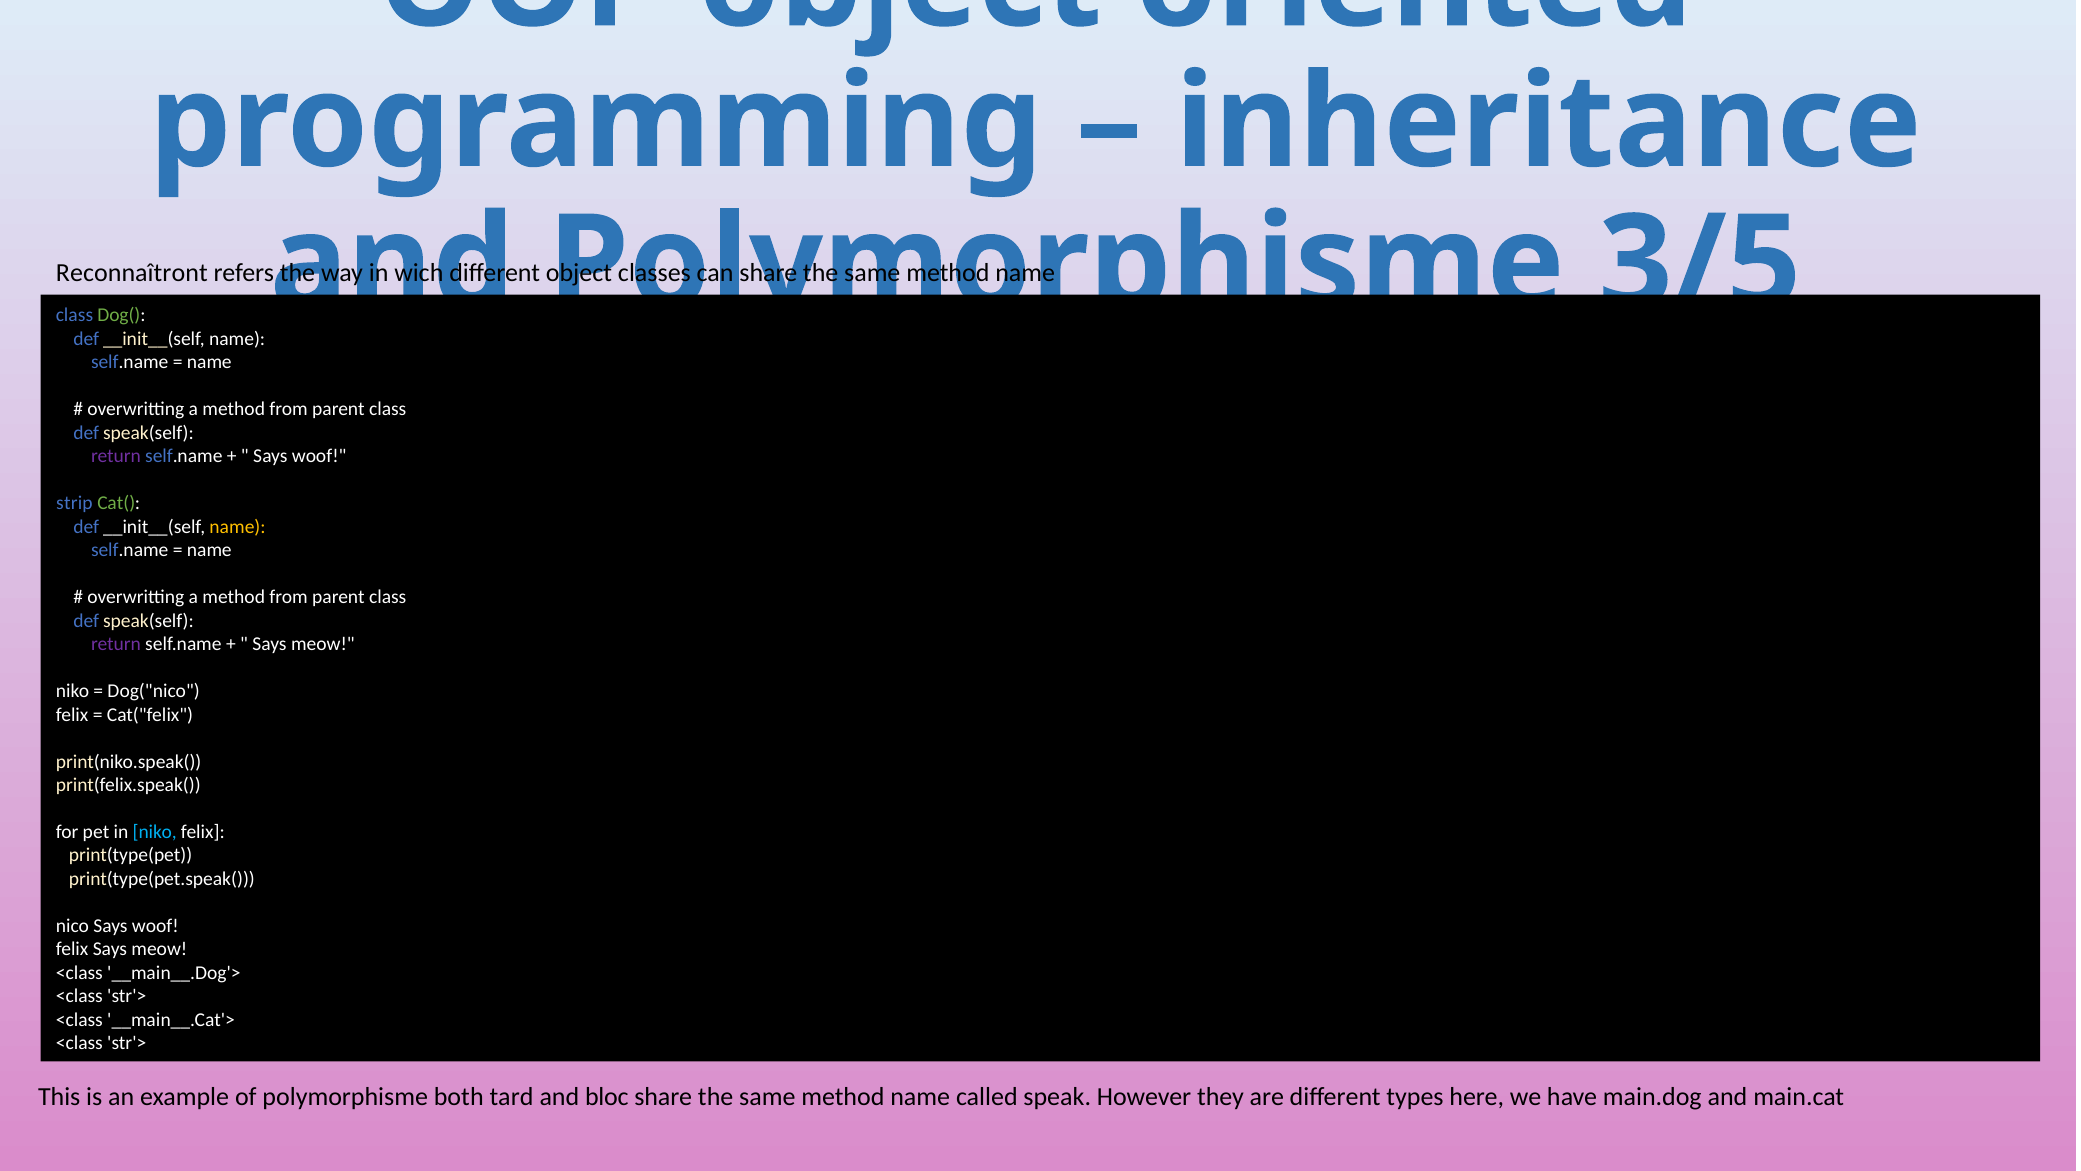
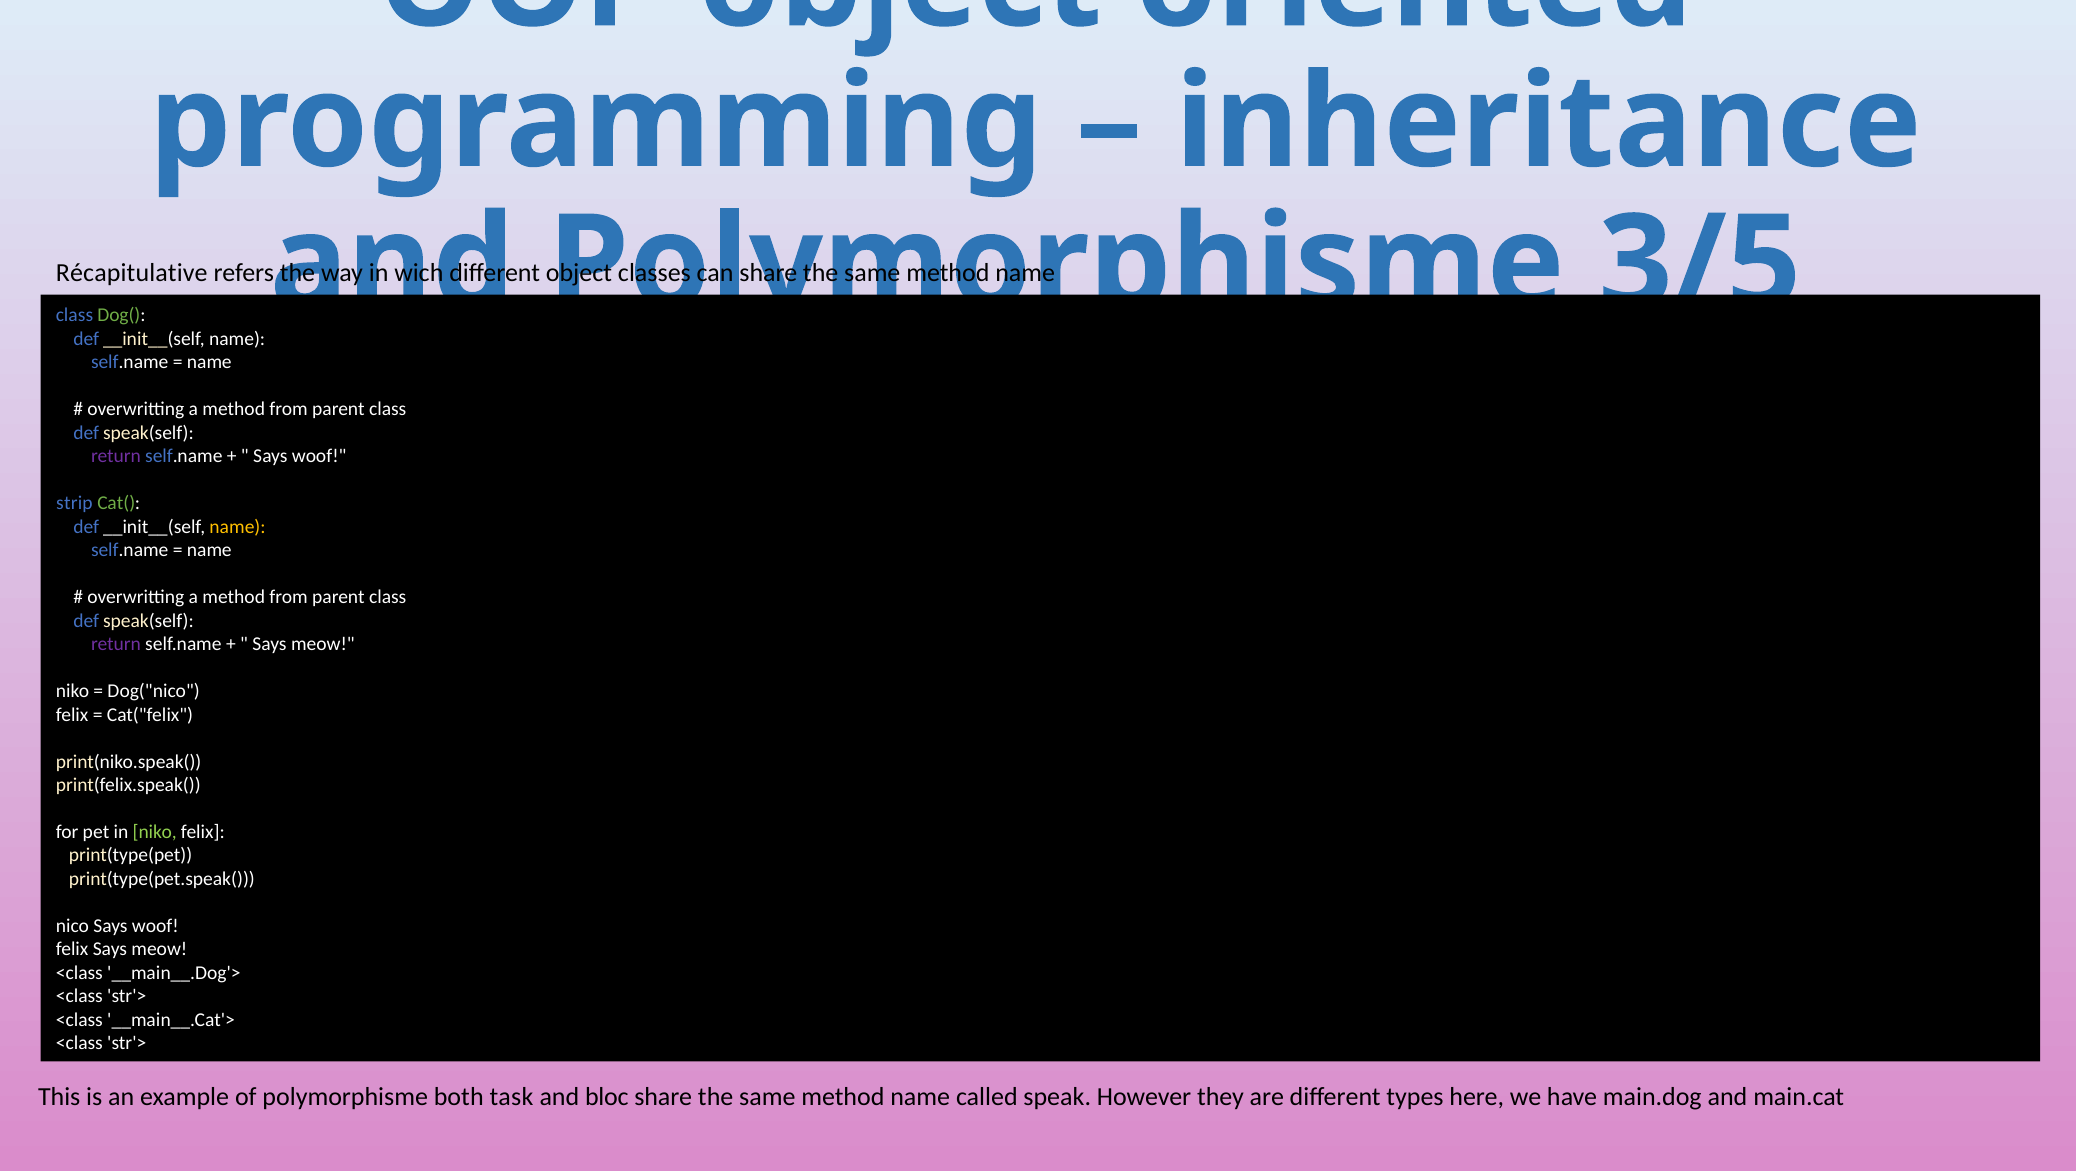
Reconnaîtront: Reconnaîtront -> Récapitulative
niko at (155, 832) colour: light blue -> light green
tard: tard -> task
